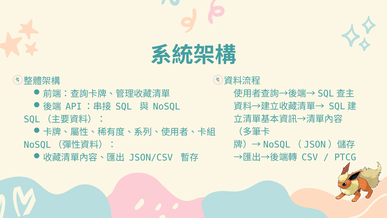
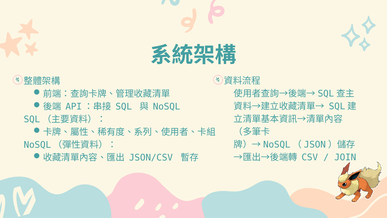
PTCG: PTCG -> JOIN
